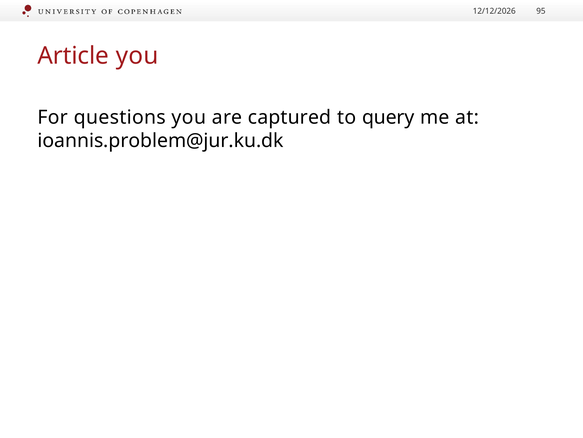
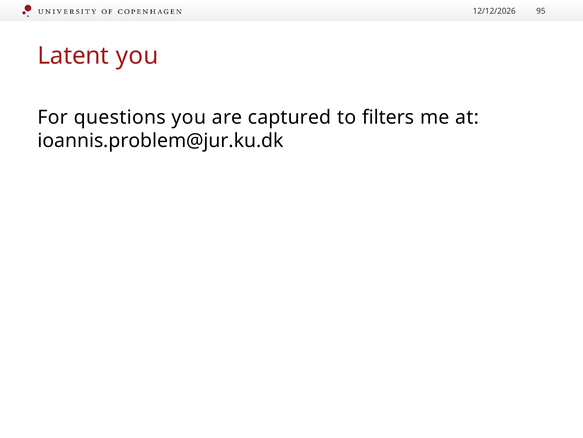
Article: Article -> Latent
query: query -> filters
